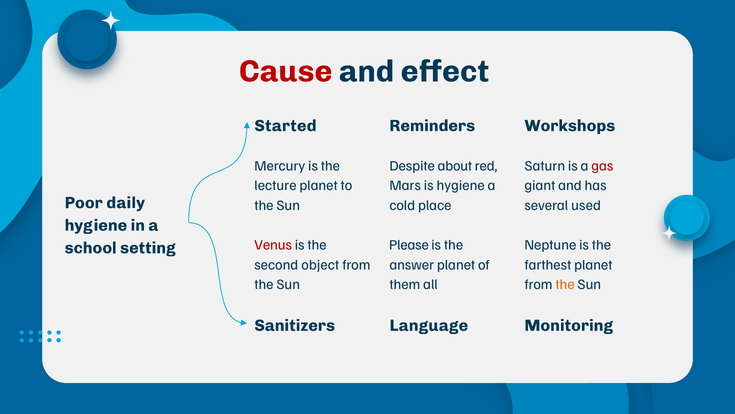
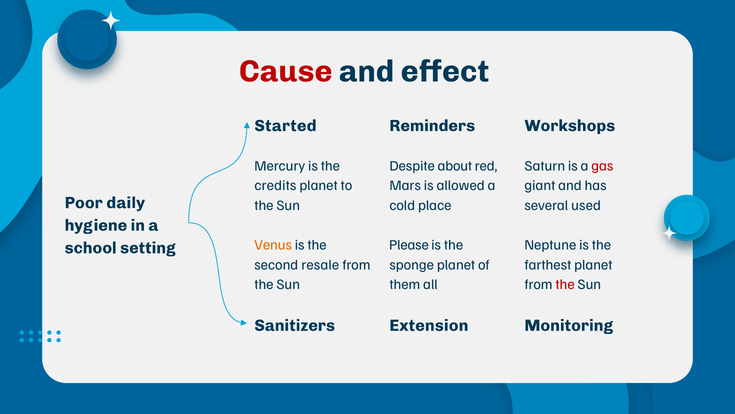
lecture: lecture -> credits
is hygiene: hygiene -> allowed
Venus colour: red -> orange
object: object -> resale
answer: answer -> sponge
the at (565, 284) colour: orange -> red
Language: Language -> Extension
